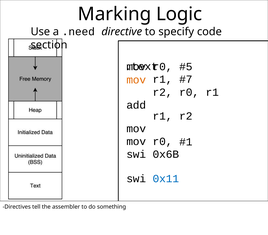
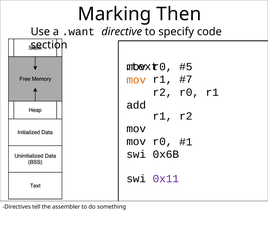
Logic: Logic -> Then
.need: .need -> .want
0x11 colour: blue -> purple
